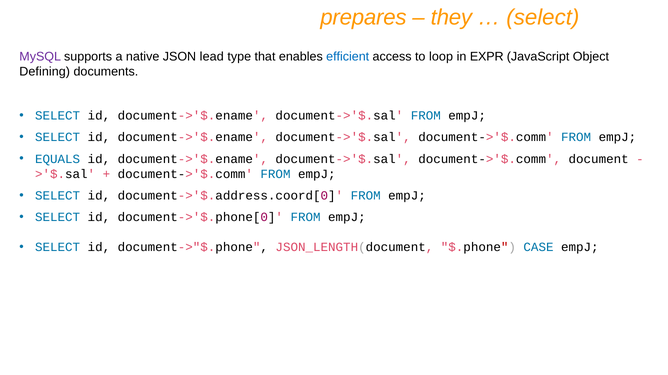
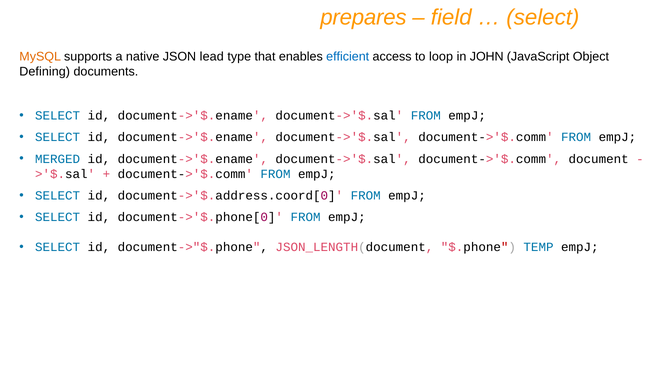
they: they -> field
MySQL colour: purple -> orange
EXPR: EXPR -> JOHN
EQUALS: EQUALS -> MERGED
CASE: CASE -> TEMP
